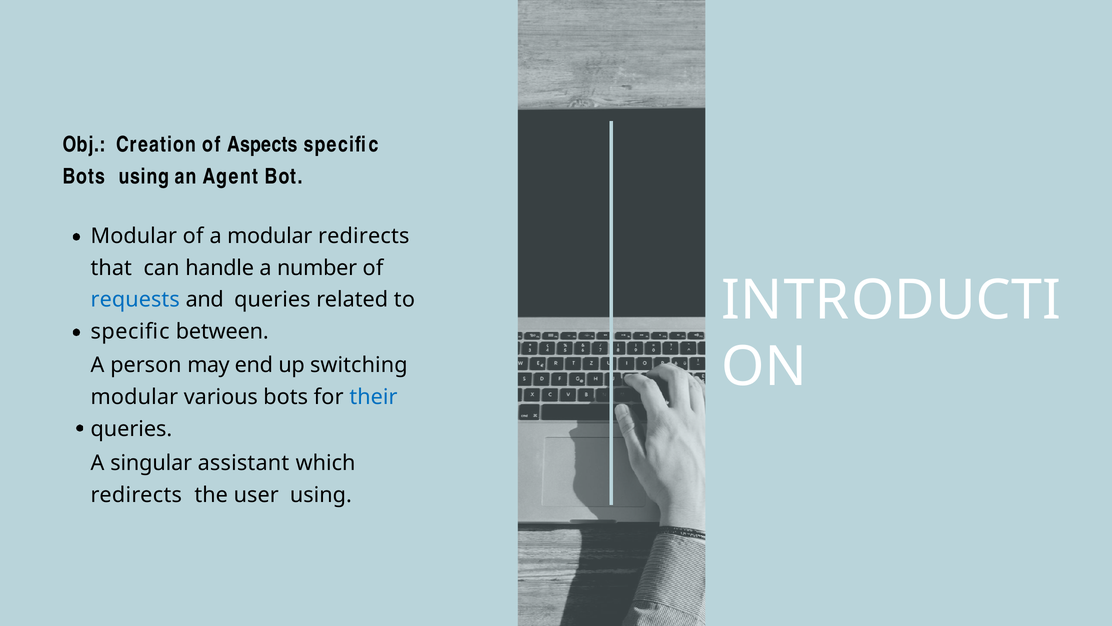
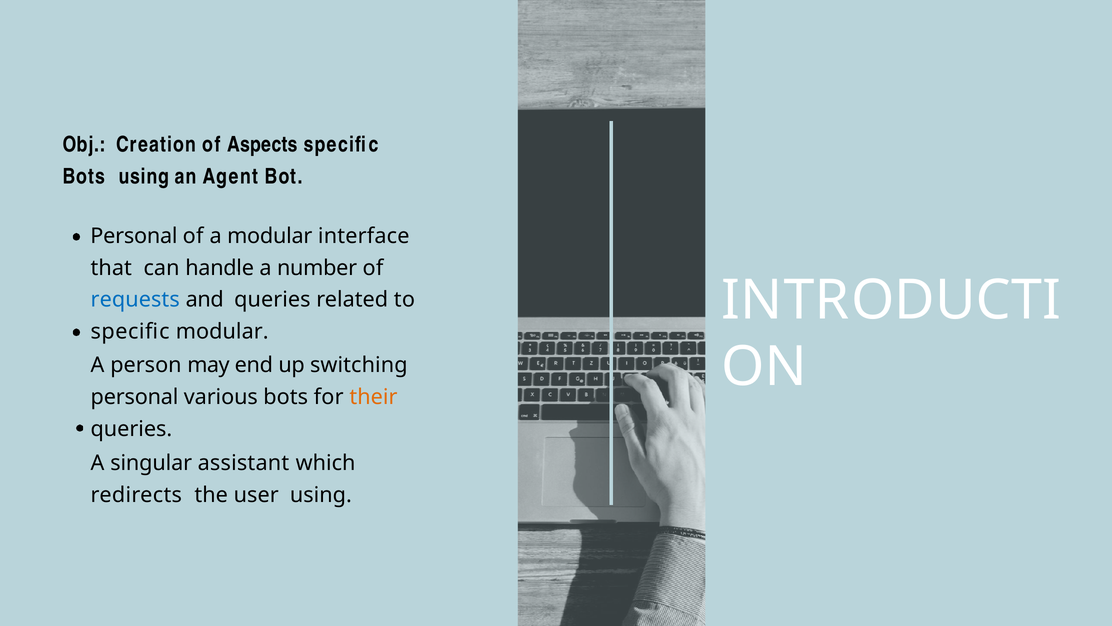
Modular at (134, 236): Modular -> Personal
modular redirects: redirects -> interface
specific between: between -> modular
modular at (134, 397): modular -> personal
their colour: blue -> orange
